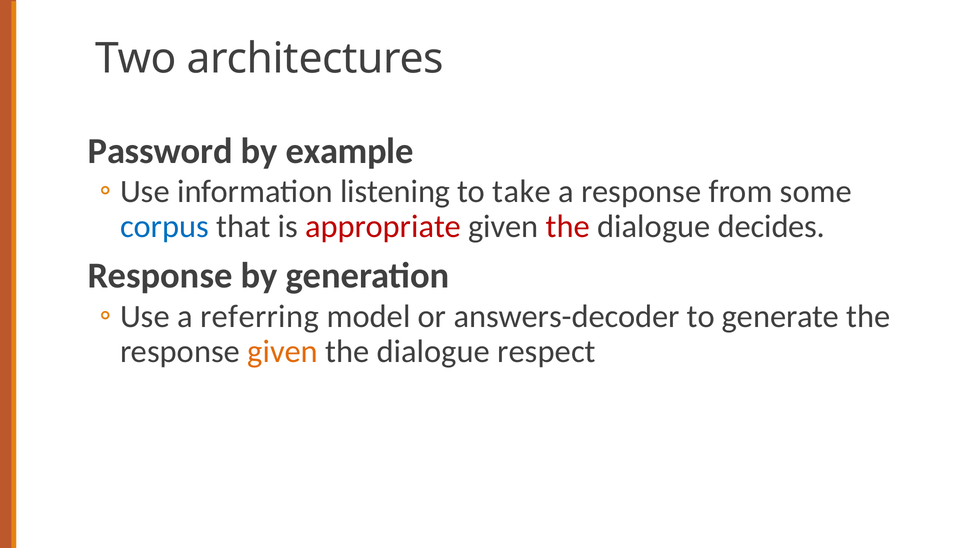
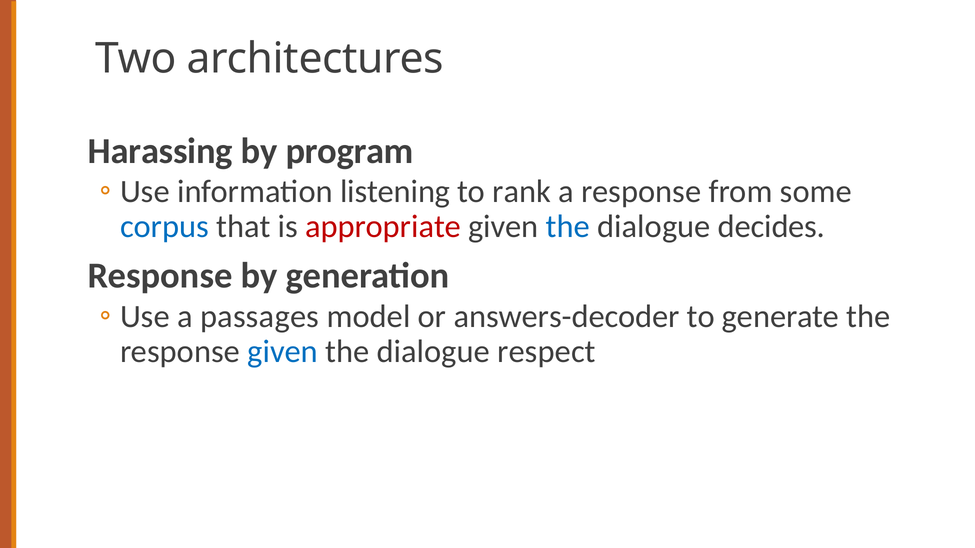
Password: Password -> Harassing
example: example -> program
take: take -> rank
the at (568, 227) colour: red -> blue
referring: referring -> passages
given at (283, 352) colour: orange -> blue
